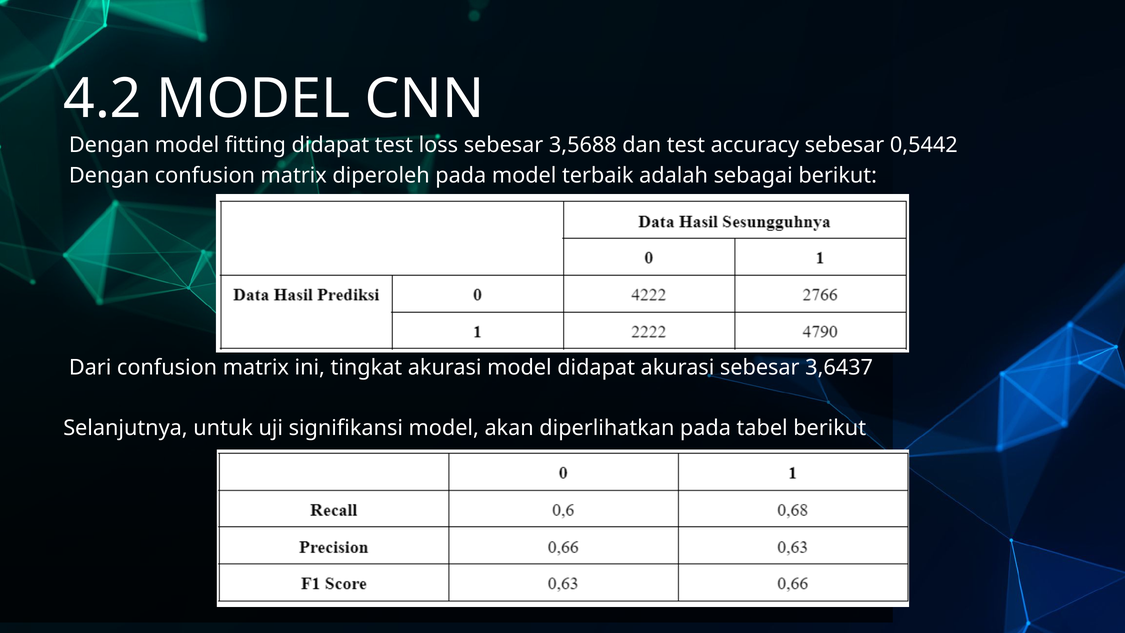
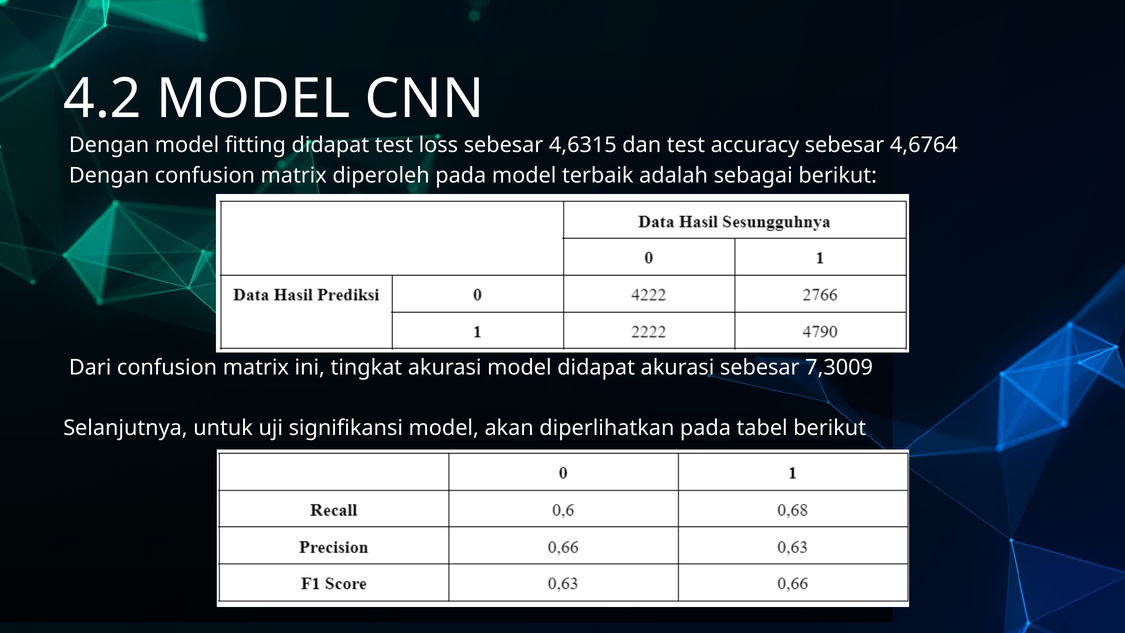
3,5688: 3,5688 -> 4,6315
0,5442: 0,5442 -> 4,6764
3,6437: 3,6437 -> 7,3009
